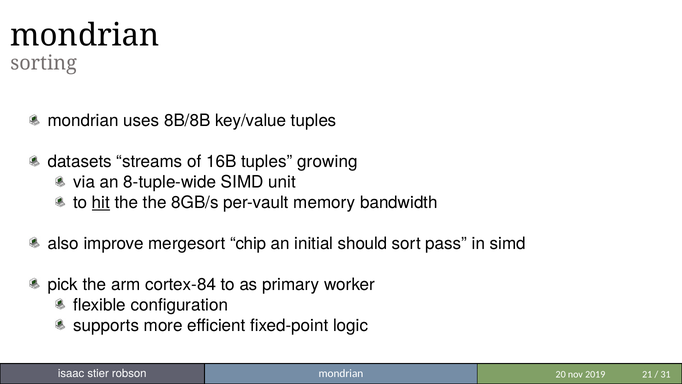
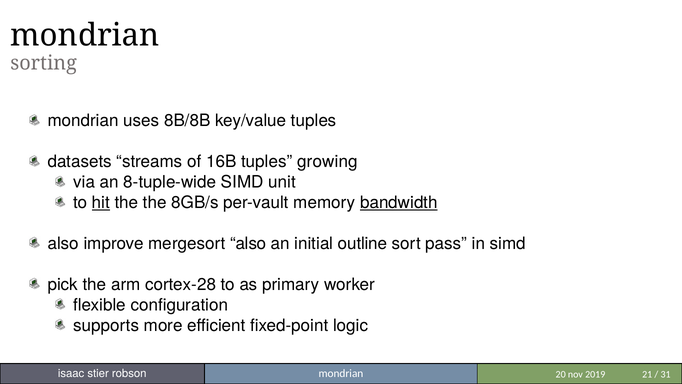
bandwidth underline: none -> present
mergesort chip: chip -> also
should: should -> outline
cortex-84: cortex-84 -> cortex-28
